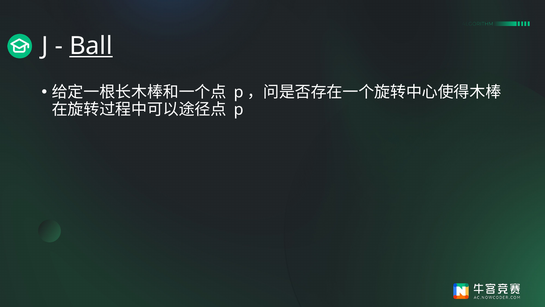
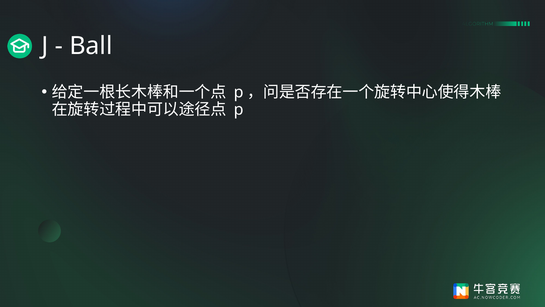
Ball underline: present -> none
